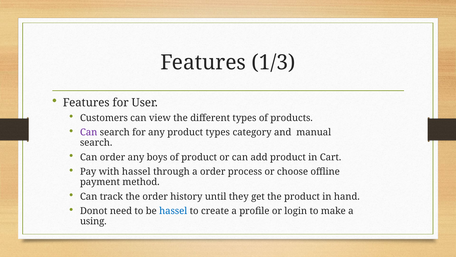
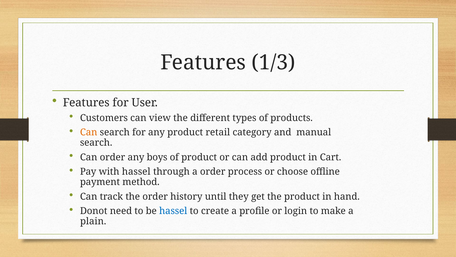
Can at (89, 132) colour: purple -> orange
product types: types -> retail
using: using -> plain
